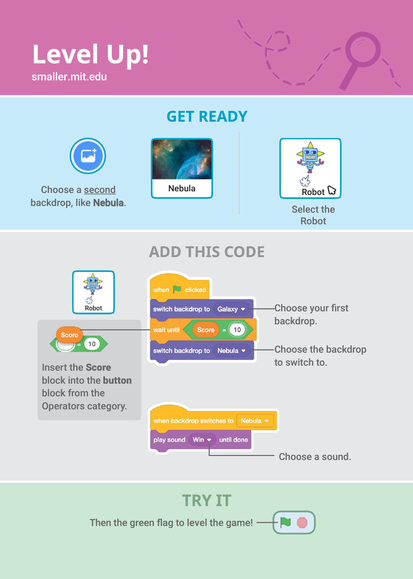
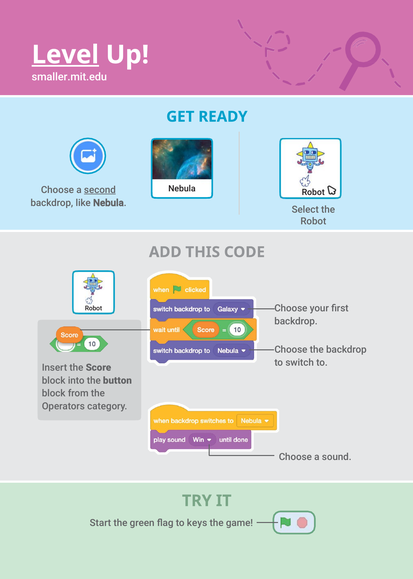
Level at (65, 55) underline: none -> present
Then: Then -> Start
to level: level -> keys
